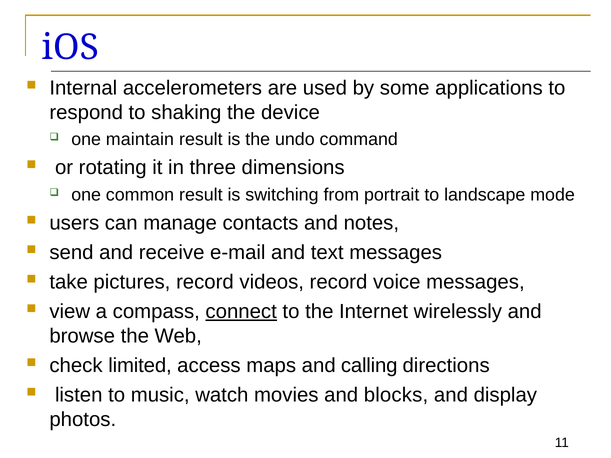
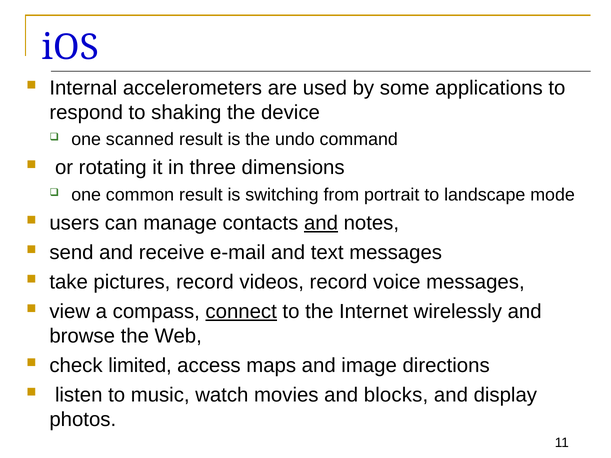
maintain: maintain -> scanned
and at (321, 223) underline: none -> present
calling: calling -> image
